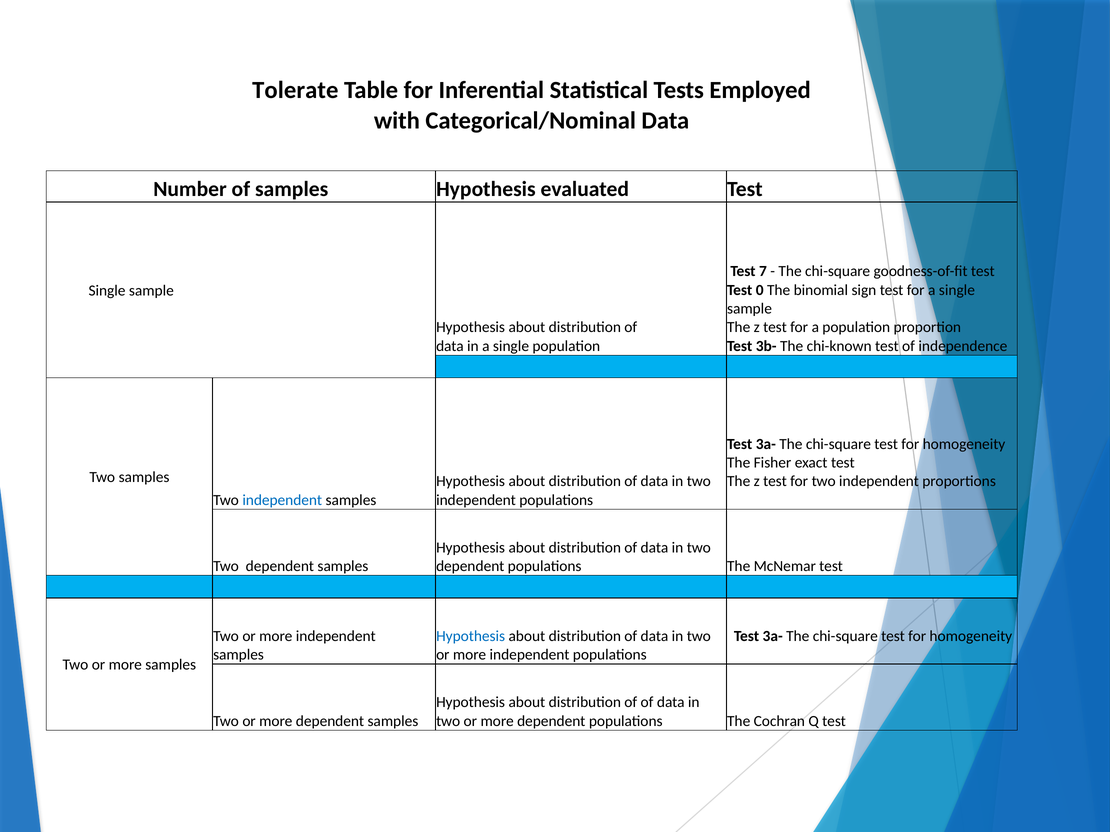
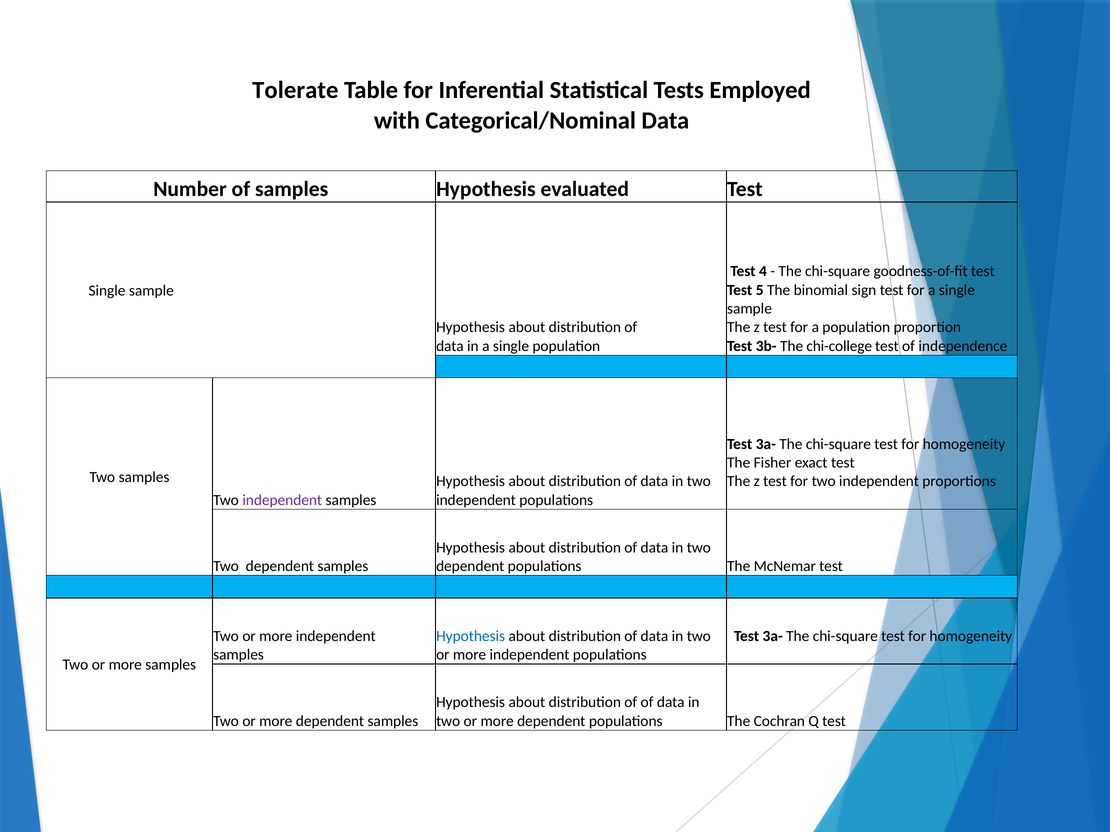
7: 7 -> 4
0: 0 -> 5
chi-known: chi-known -> chi-college
independent at (282, 500) colour: blue -> purple
